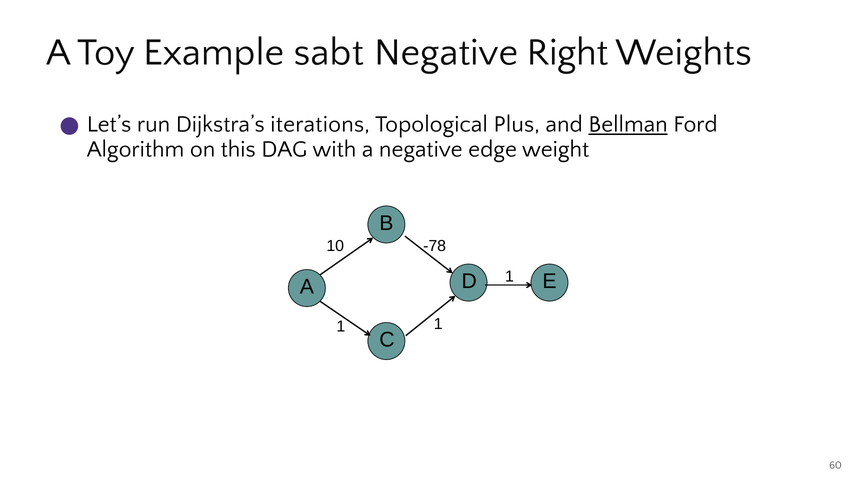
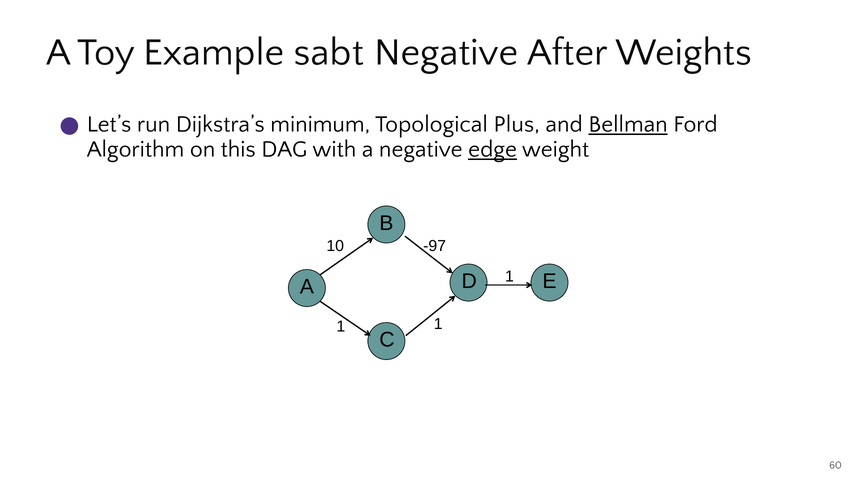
Right: Right -> After
iterations: iterations -> minimum
edge underline: none -> present
-78: -78 -> -97
